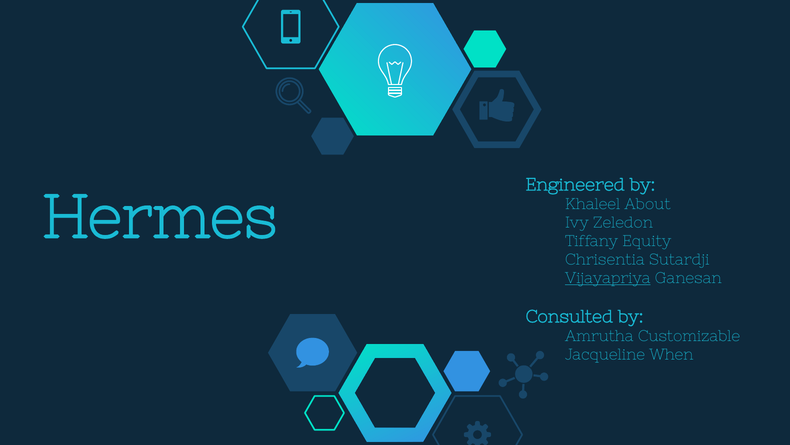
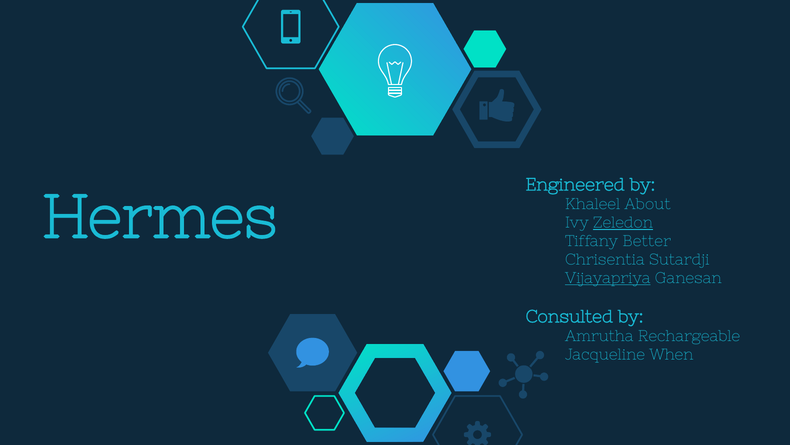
Zeledon underline: none -> present
Equity: Equity -> Better
Customizable: Customizable -> Rechargeable
